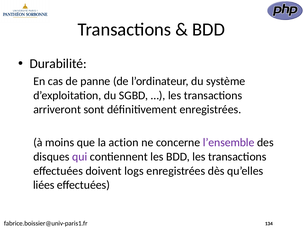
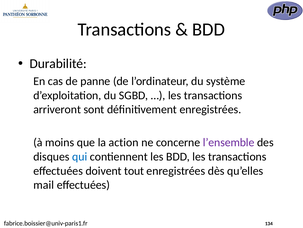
qui colour: purple -> blue
logs: logs -> tout
liées: liées -> mail
